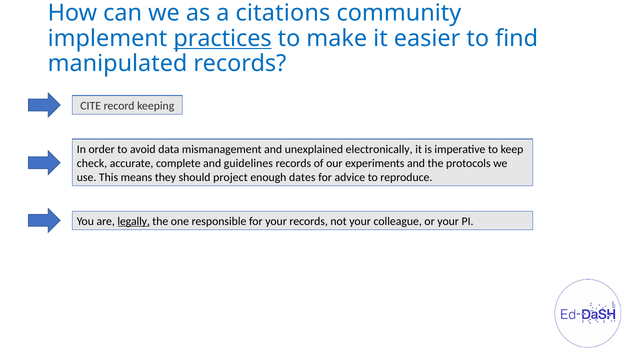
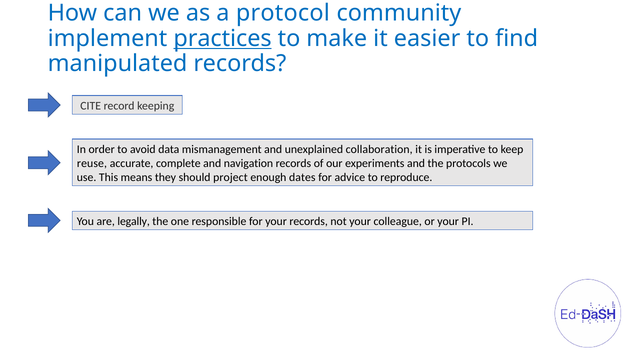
citations: citations -> protocol
electronically: electronically -> collaboration
check: check -> reuse
guidelines: guidelines -> navigation
legally underline: present -> none
